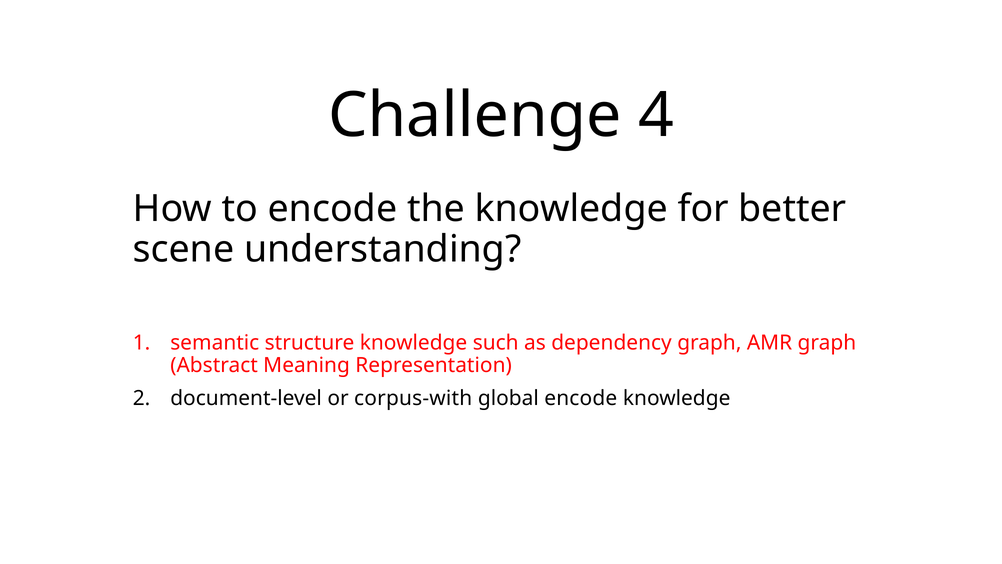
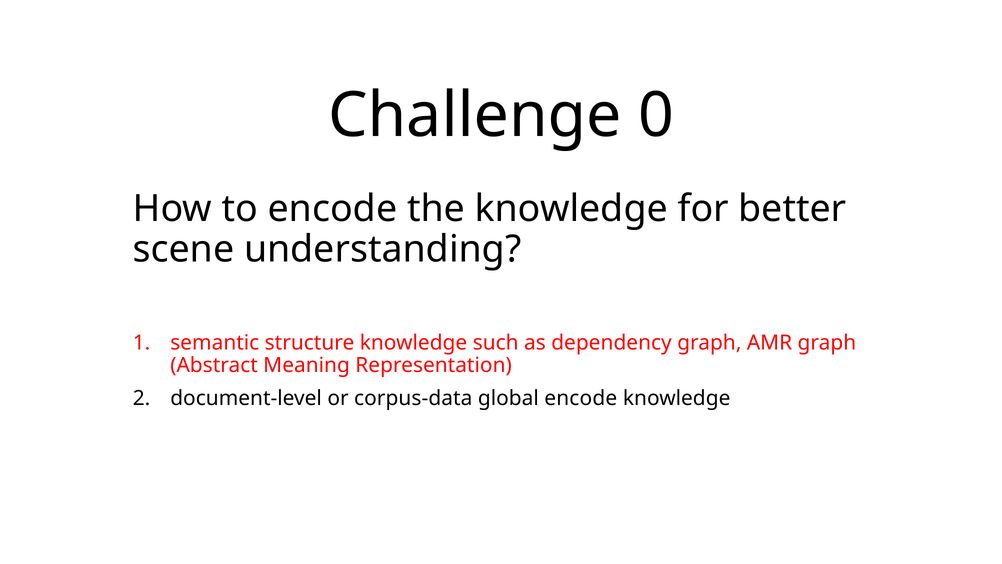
4: 4 -> 0
corpus-with: corpus-with -> corpus-data
